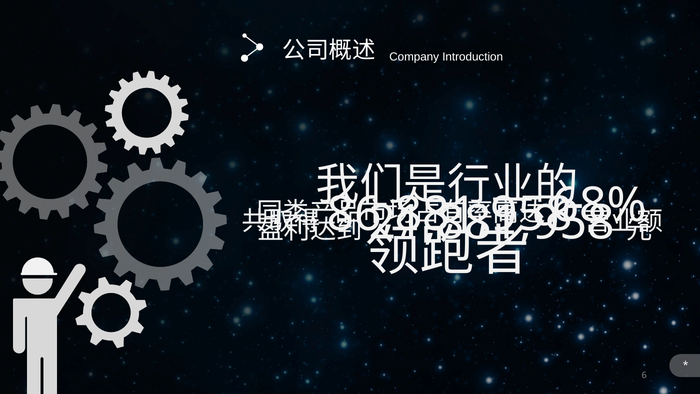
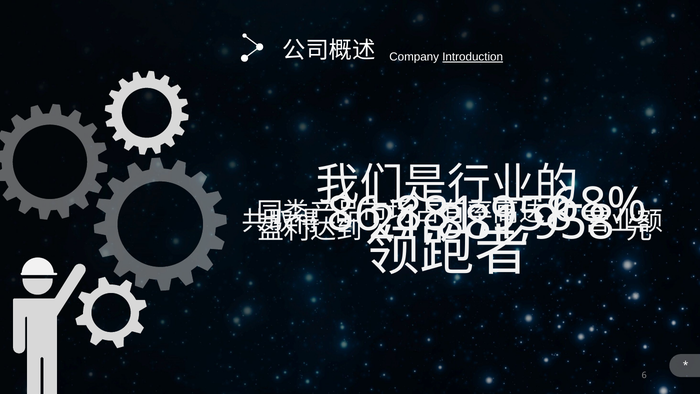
Introduction underline: none -> present
